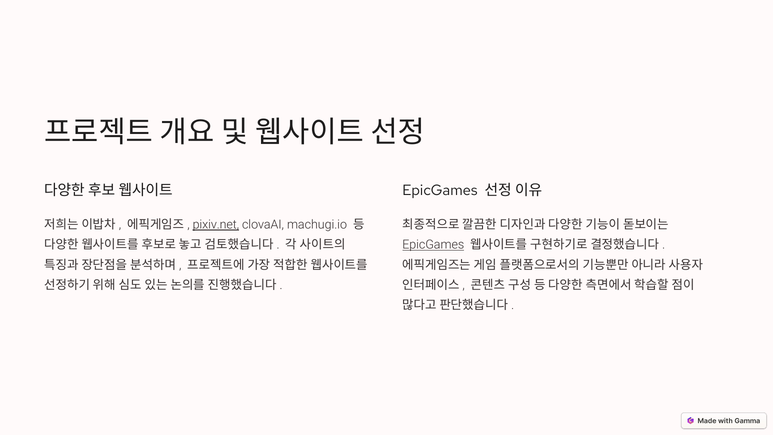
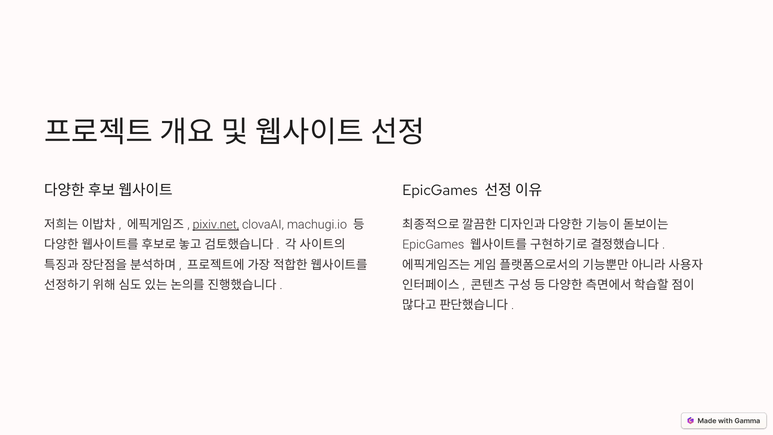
EpicGames at (433, 245) underline: present -> none
